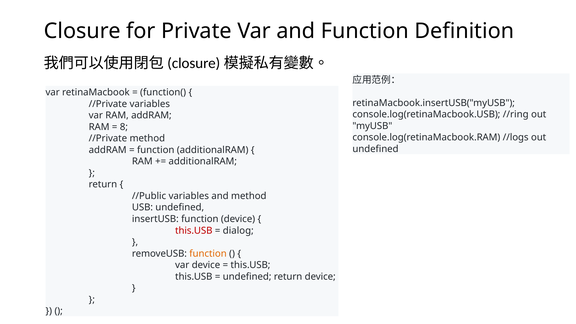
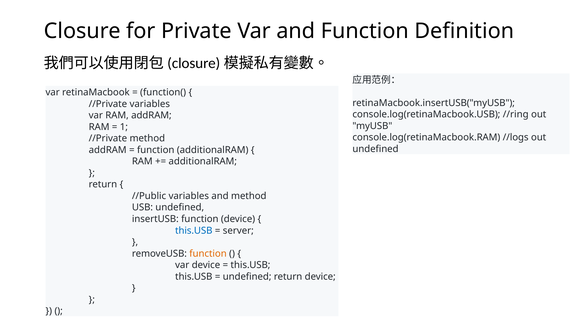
8: 8 -> 1
this.USB at (194, 231) colour: red -> blue
dialog: dialog -> server
